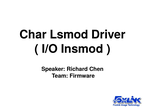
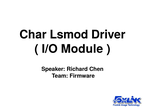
Insmod: Insmod -> Module
